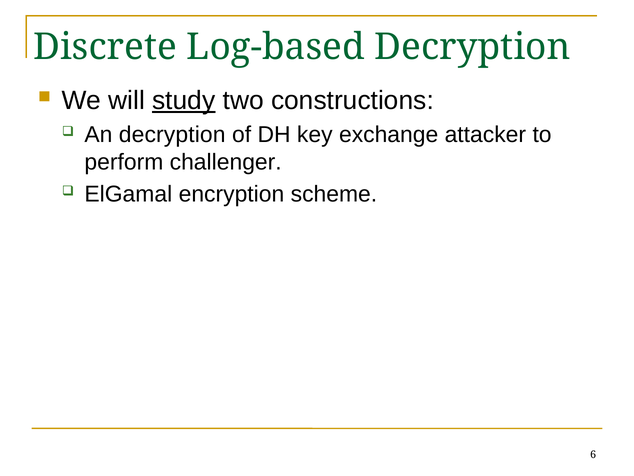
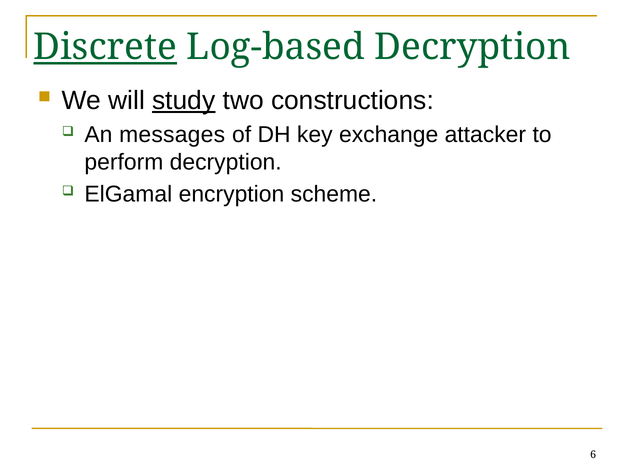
Discrete underline: none -> present
An decryption: decryption -> messages
perform challenger: challenger -> decryption
